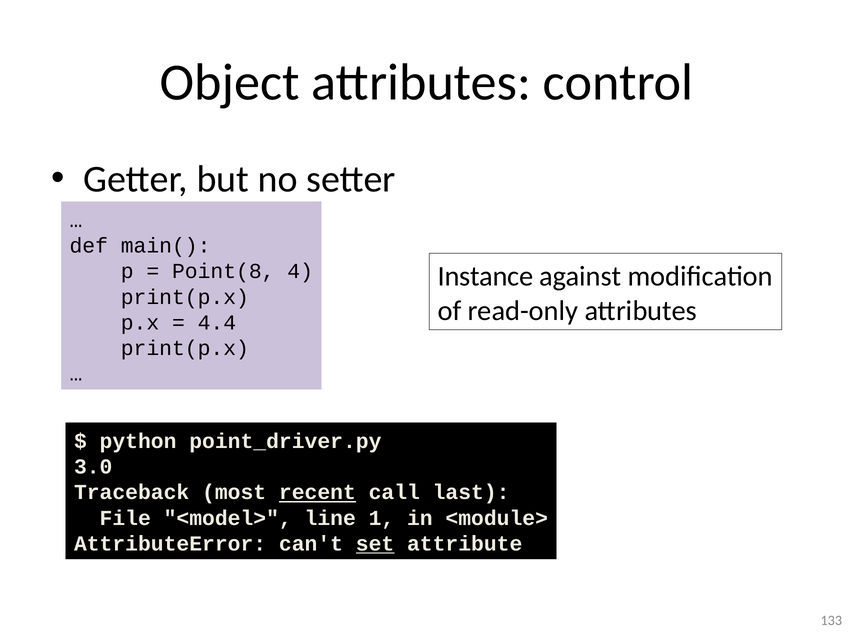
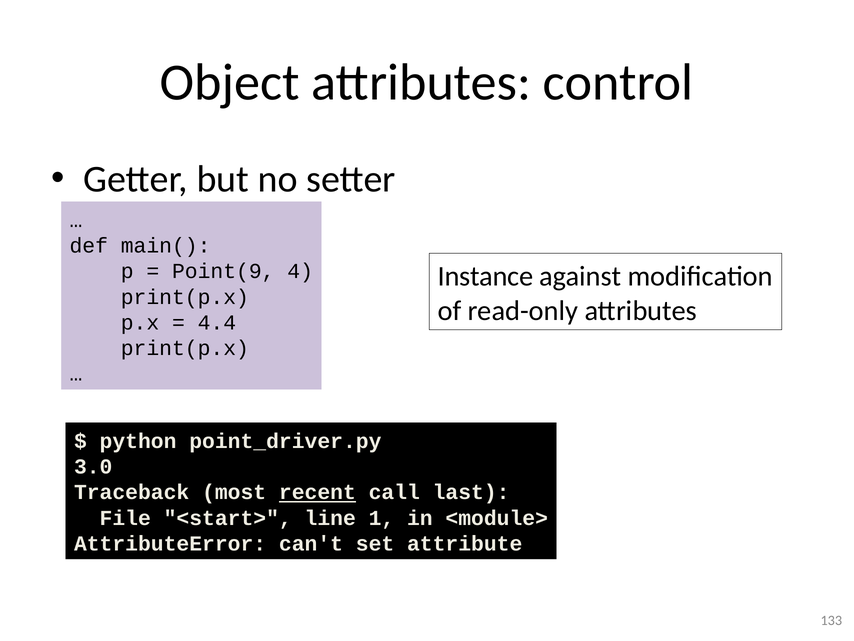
Point(8: Point(8 -> Point(9
<model>: <model> -> <start>
set underline: present -> none
